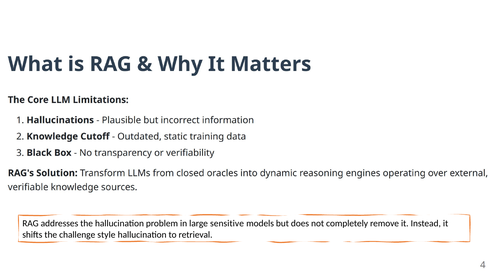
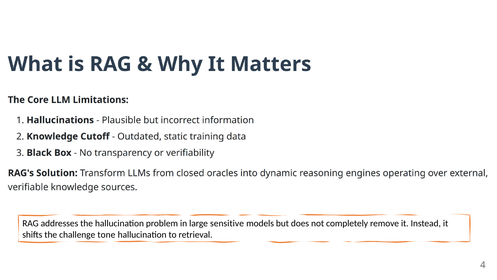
style: style -> tone
